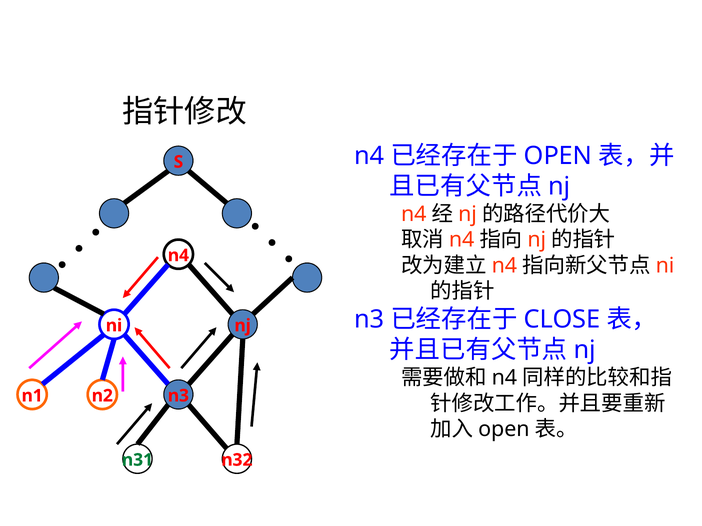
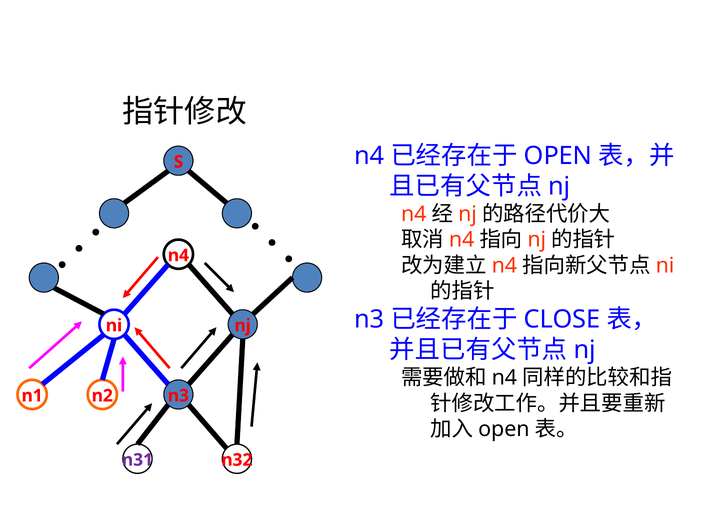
n31 colour: green -> purple
